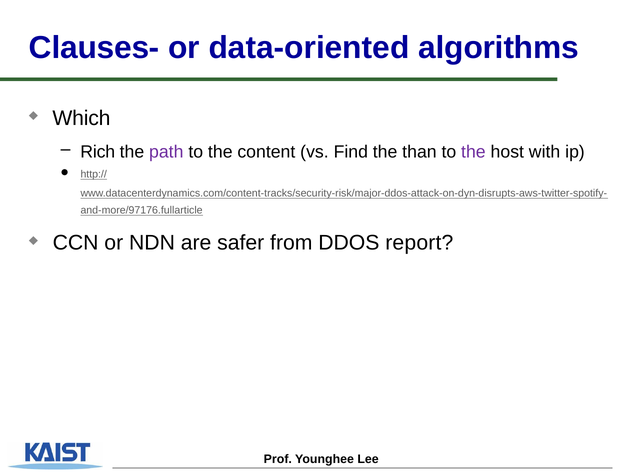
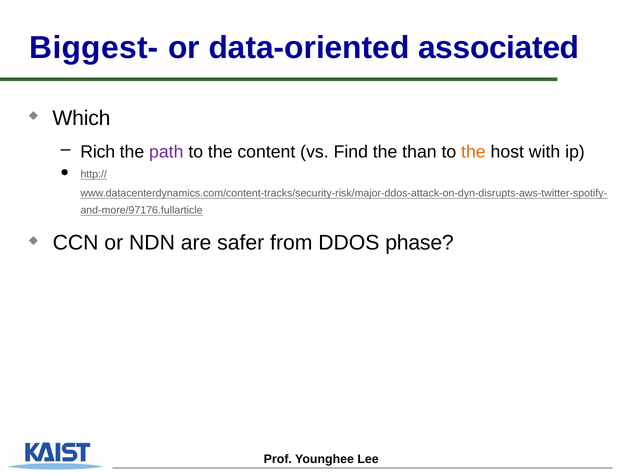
Clauses-: Clauses- -> Biggest-
algorithms: algorithms -> associated
the at (473, 152) colour: purple -> orange
report: report -> phase
